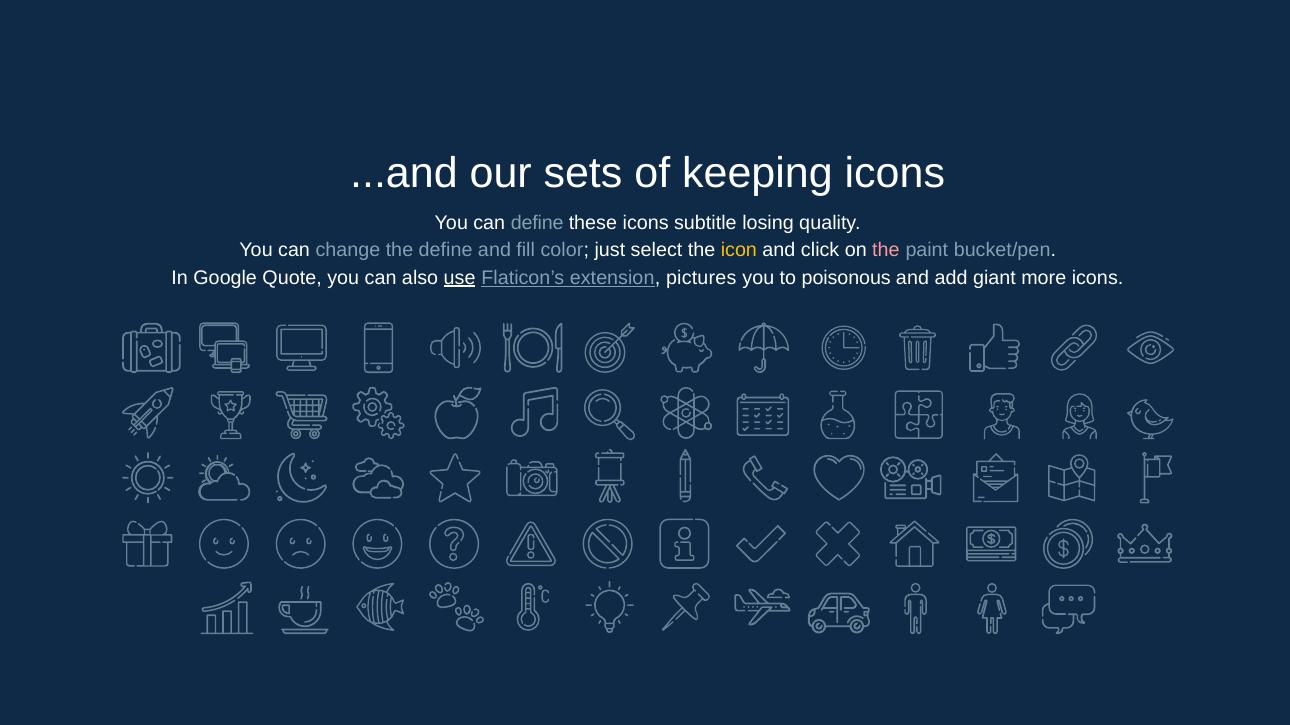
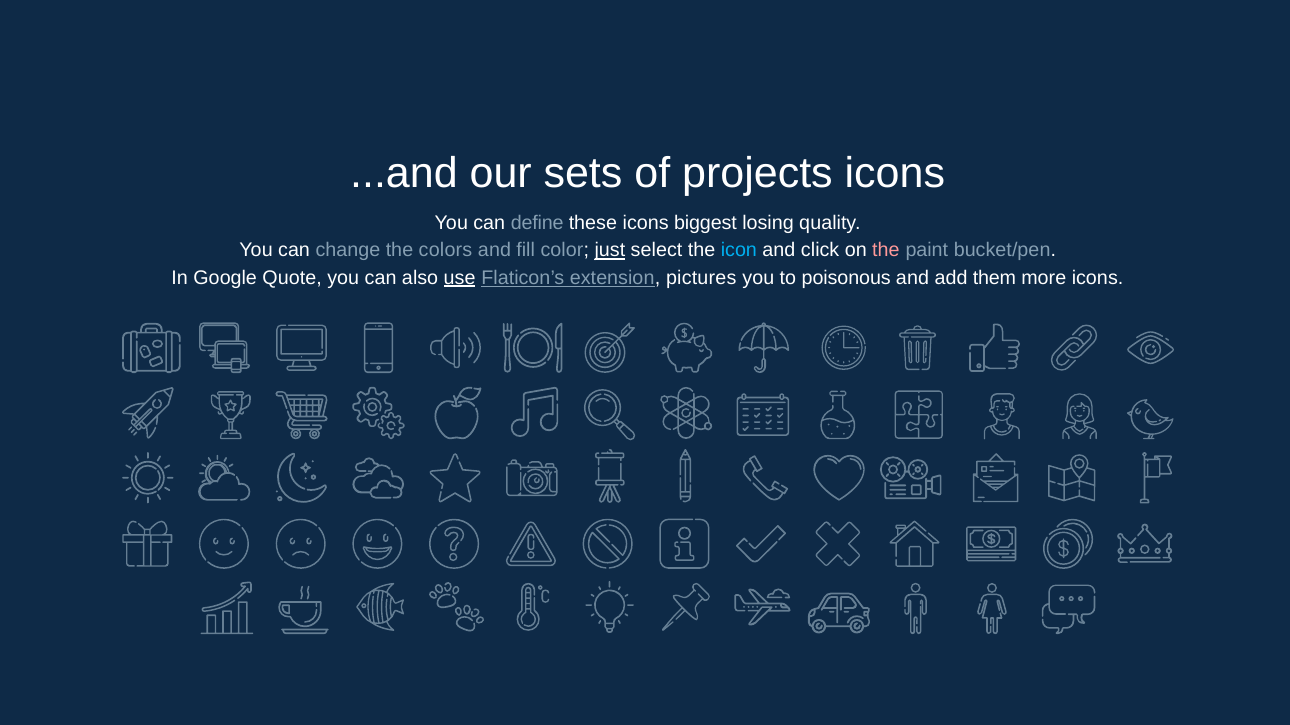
keeping: keeping -> projects
subtitle: subtitle -> biggest
the define: define -> colors
just underline: none -> present
icon colour: yellow -> light blue
giant: giant -> them
